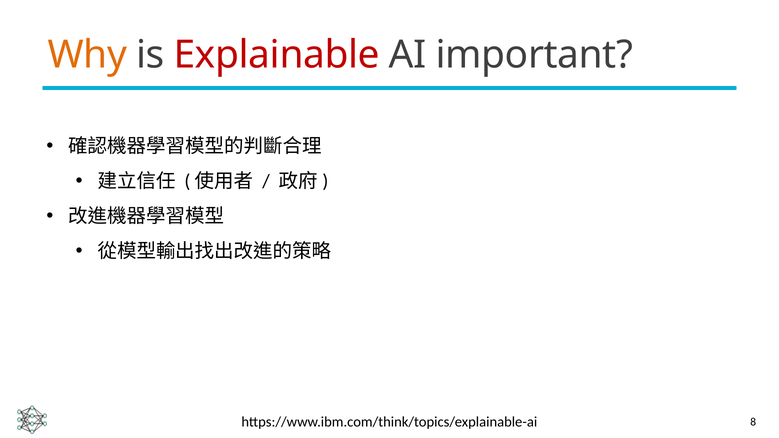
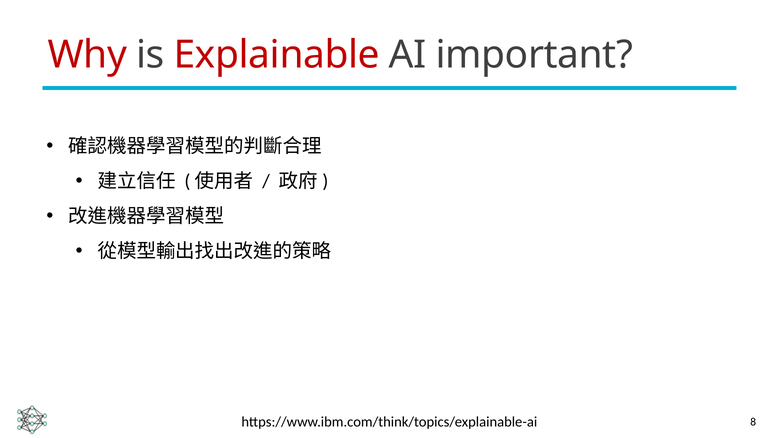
Why colour: orange -> red
